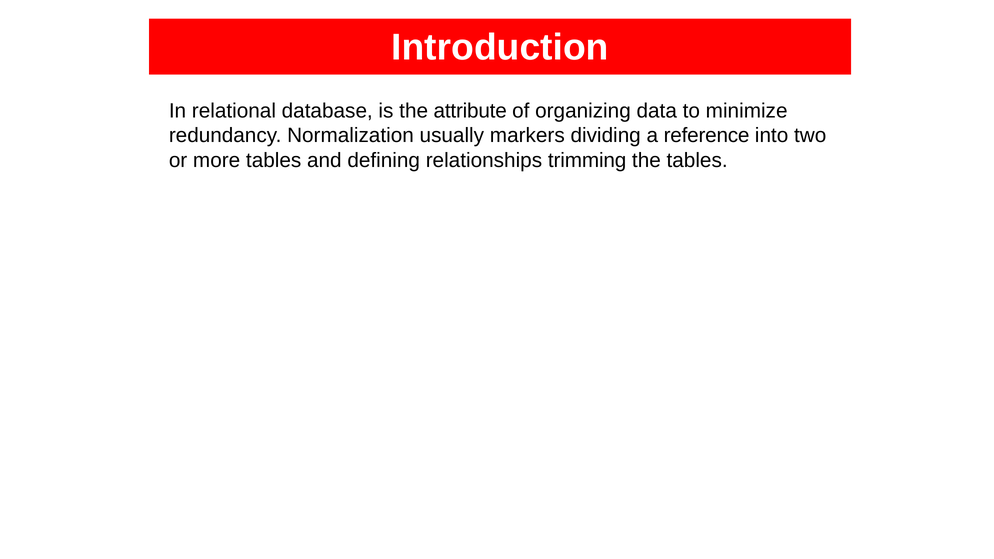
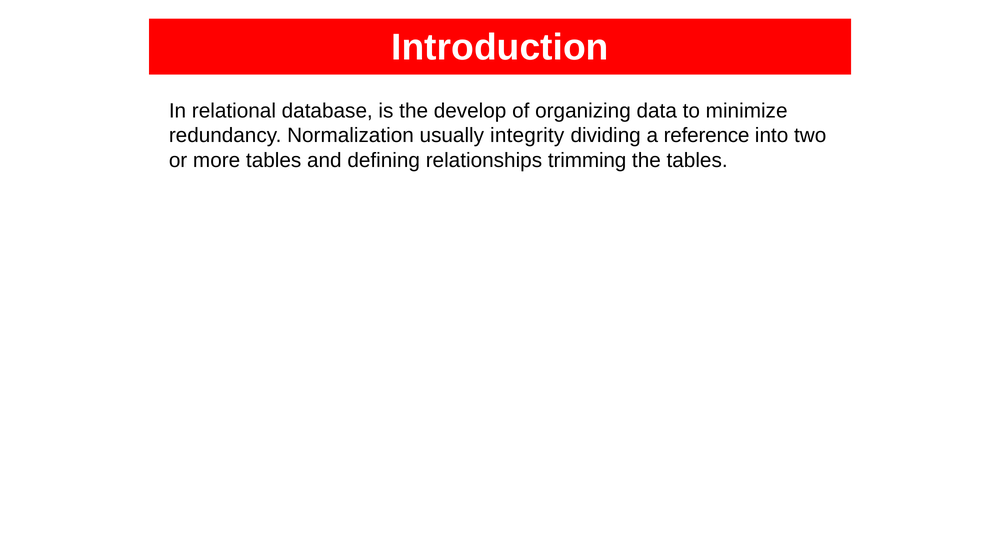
attribute: attribute -> develop
markers: markers -> integrity
